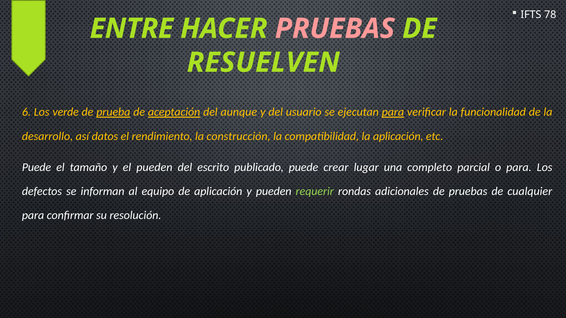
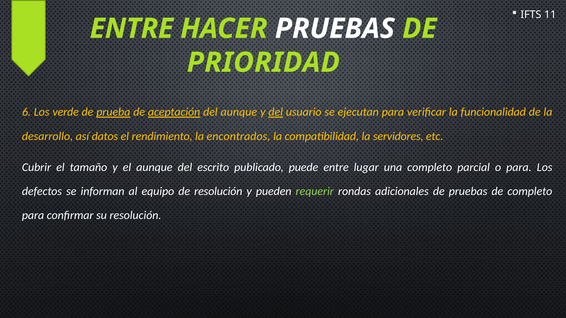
78: 78 -> 11
PRUEBAS at (335, 29) colour: pink -> white
RESUELVEN: RESUELVEN -> PRIORIDAD
del at (276, 112) underline: none -> present
para at (393, 112) underline: present -> none
construcción: construcción -> encontrados
la aplicación: aplicación -> servidores
Puede at (37, 167): Puede -> Cubrir
el pueden: pueden -> aunque
puede crear: crear -> entre
de aplicación: aplicación -> resolución
de cualquier: cualquier -> completo
